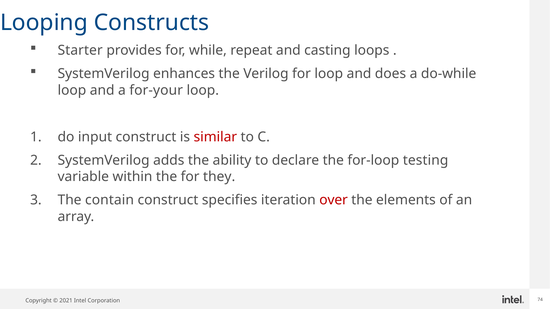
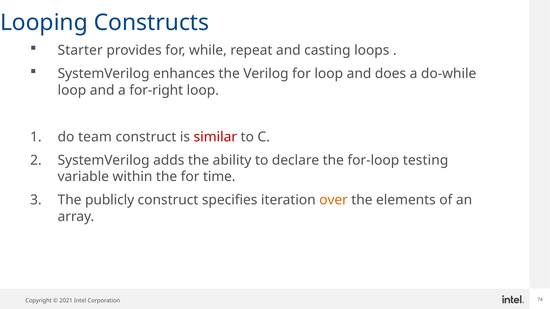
for-your: for-your -> for-right
input: input -> team
they: they -> time
contain: contain -> publicly
over colour: red -> orange
